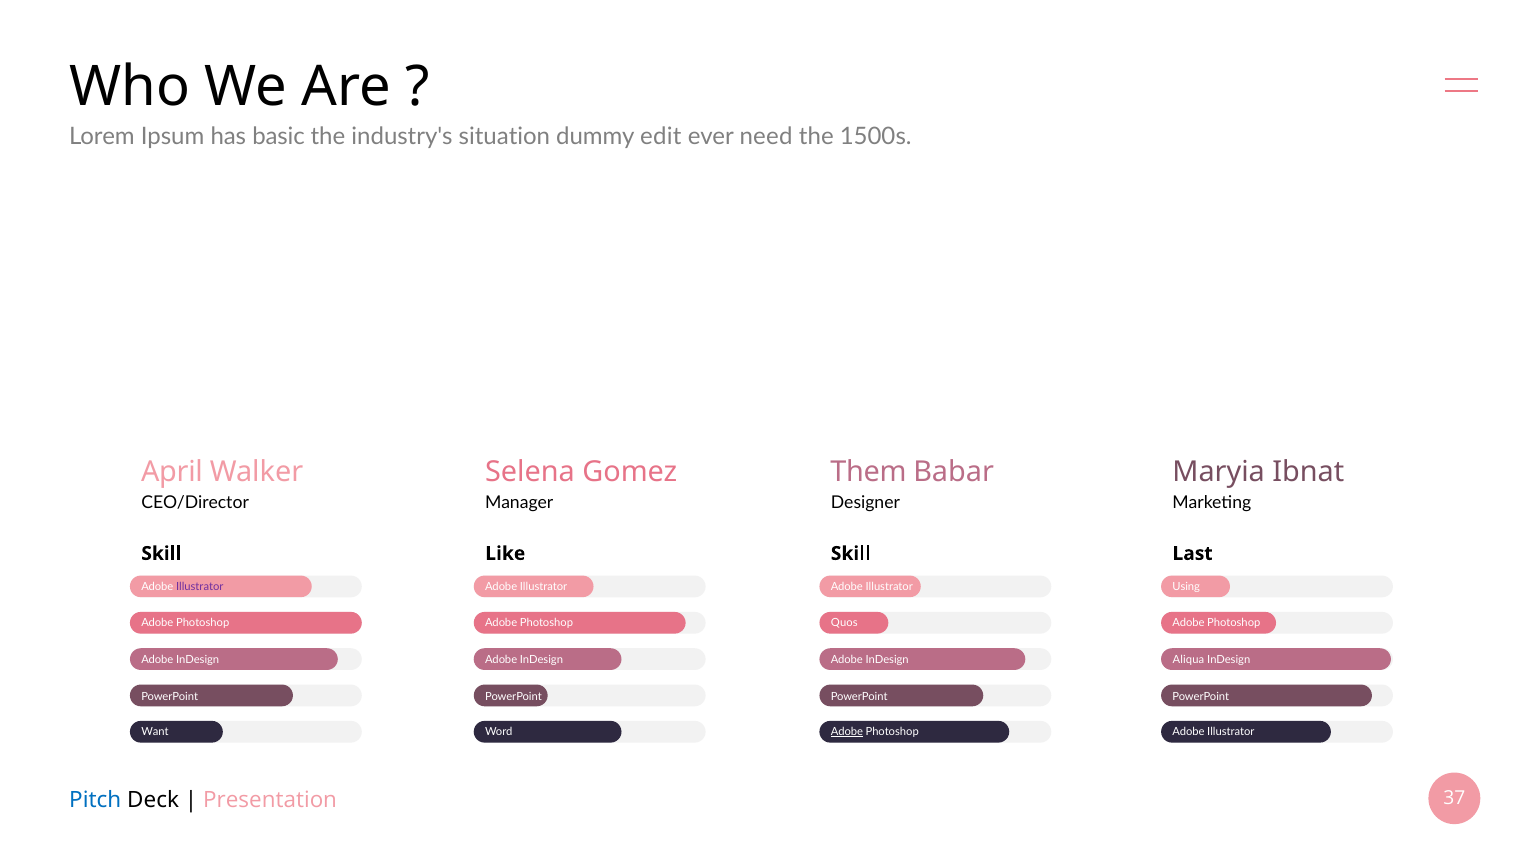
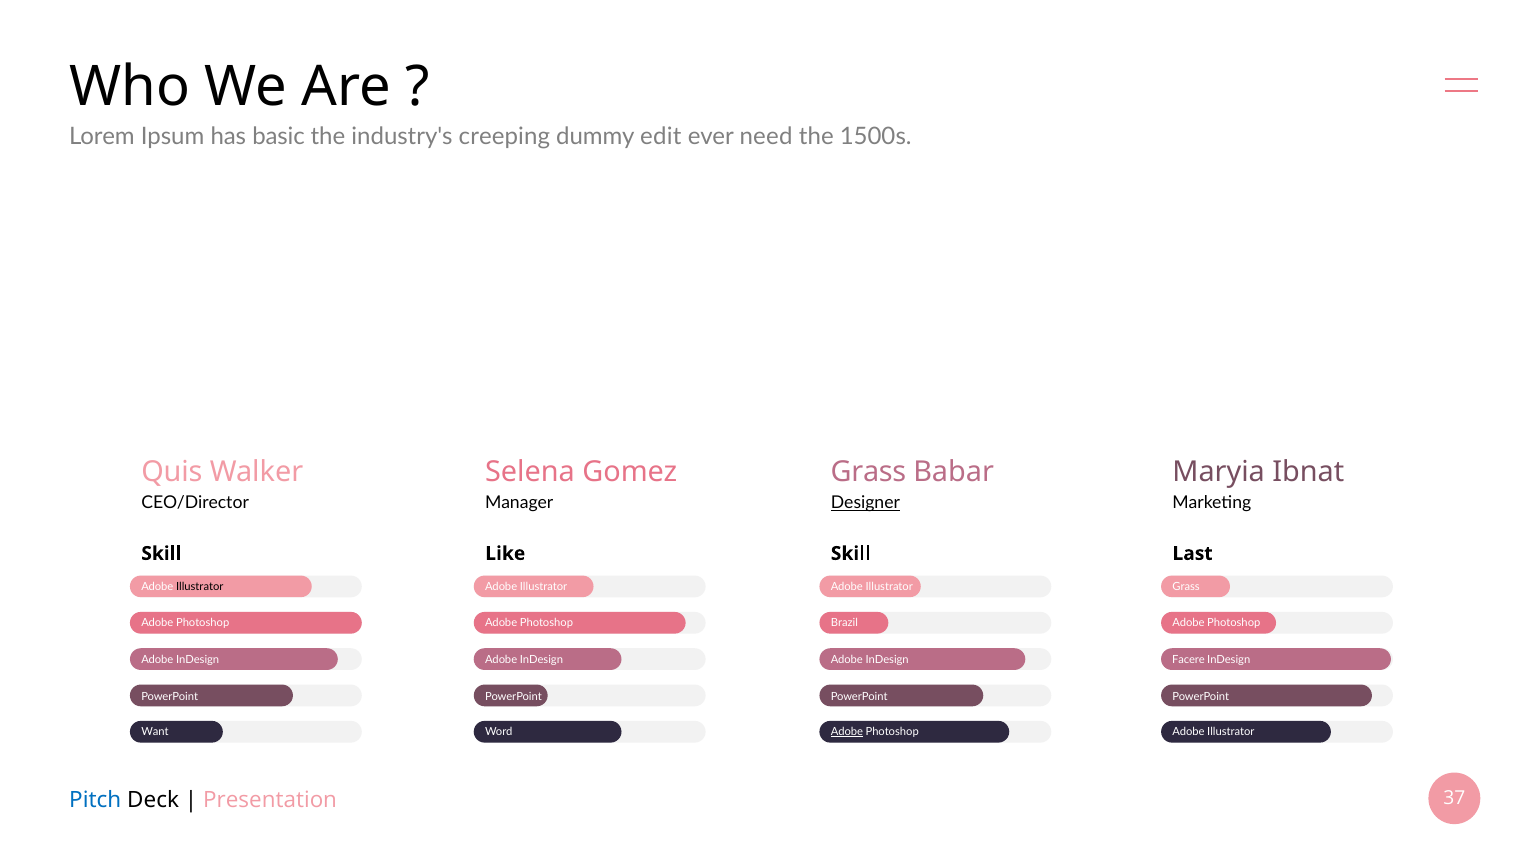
situation: situation -> creeping
April: April -> Quis
Them at (868, 472): Them -> Grass
Designer underline: none -> present
Illustrator at (200, 587) colour: purple -> black
Using at (1186, 587): Using -> Grass
Quos: Quos -> Brazil
Aliqua: Aliqua -> Facere
